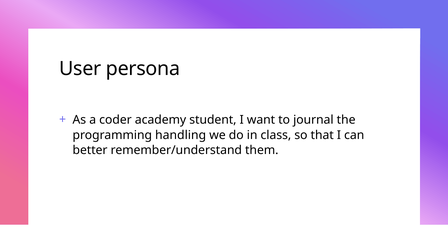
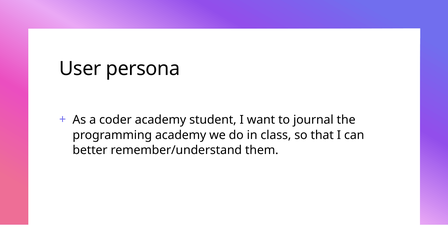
programming handling: handling -> academy
